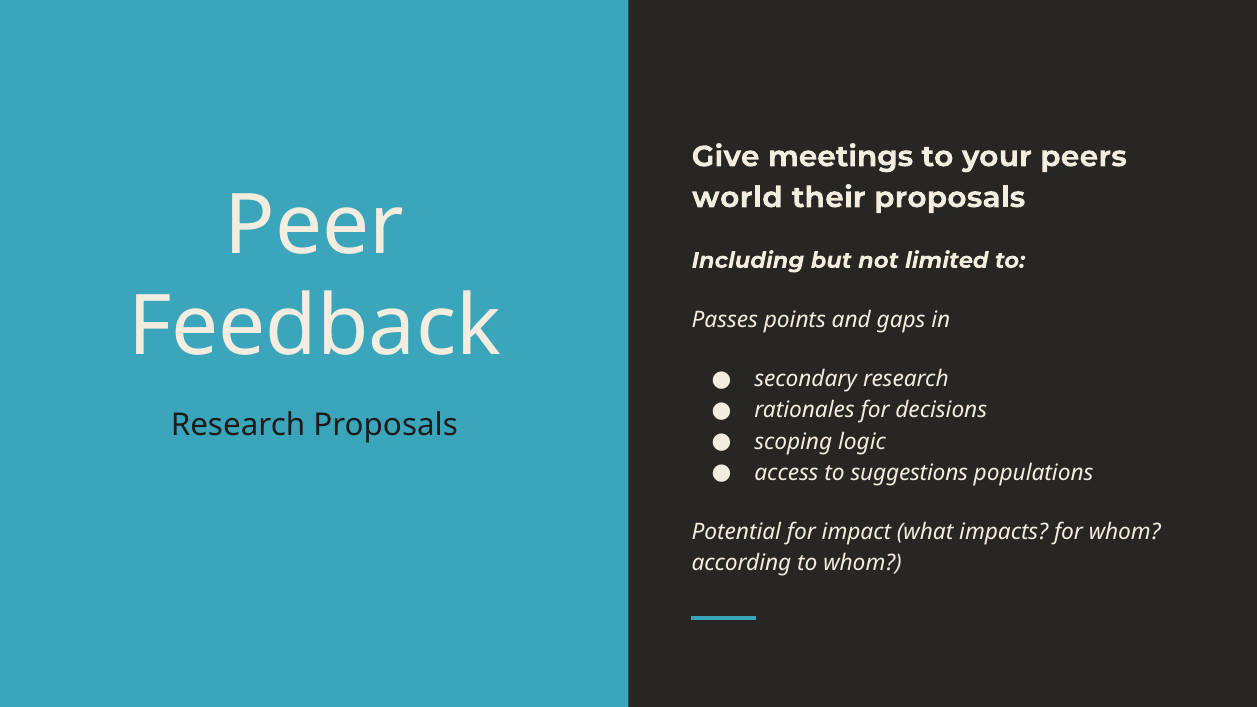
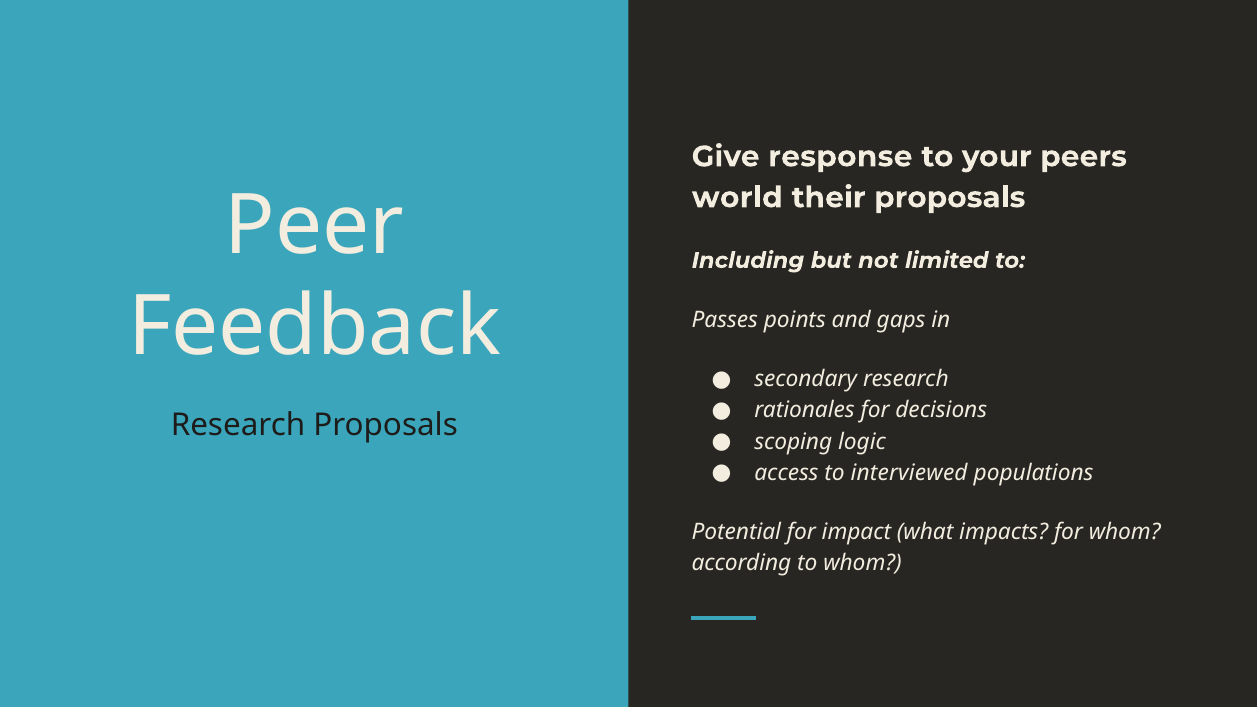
meetings: meetings -> response
suggestions: suggestions -> interviewed
